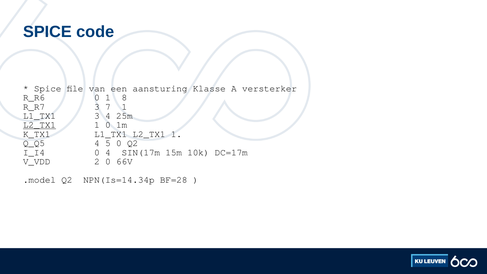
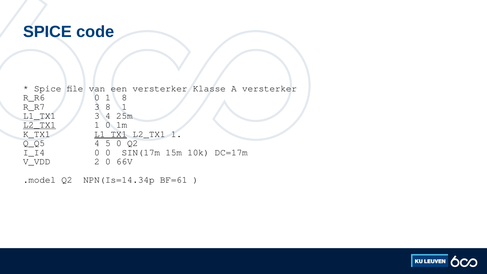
een aansturing: aansturing -> versterker
3 7: 7 -> 8
L1_TX1 at (111, 134) underline: none -> present
0 4: 4 -> 0
BF=28: BF=28 -> BF=61
